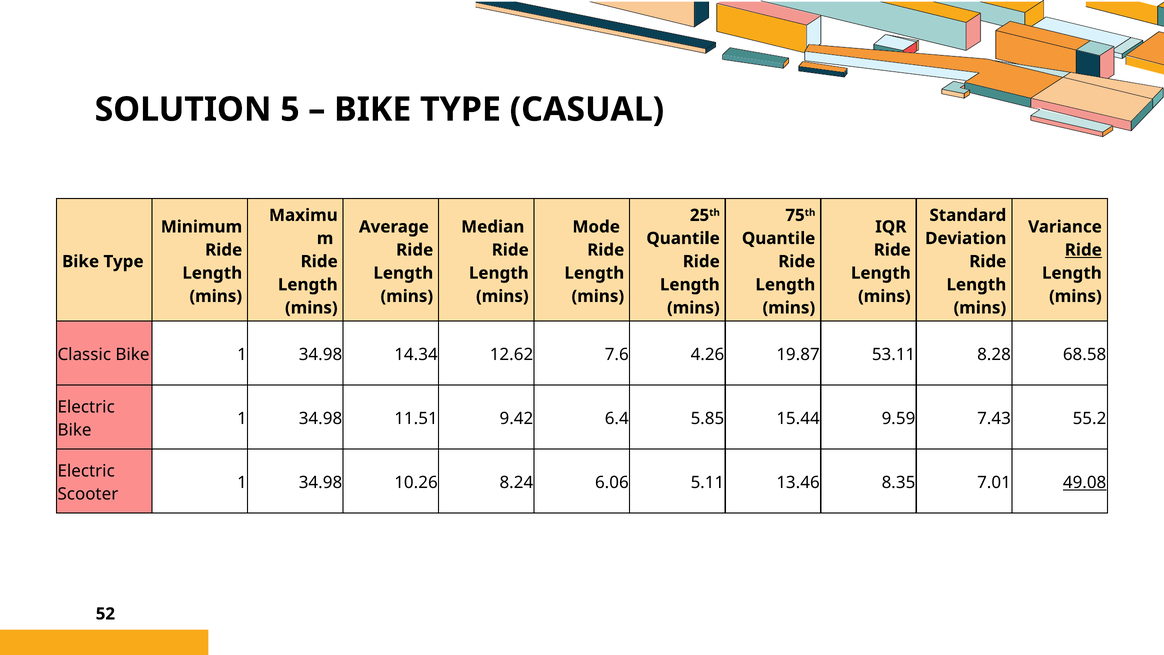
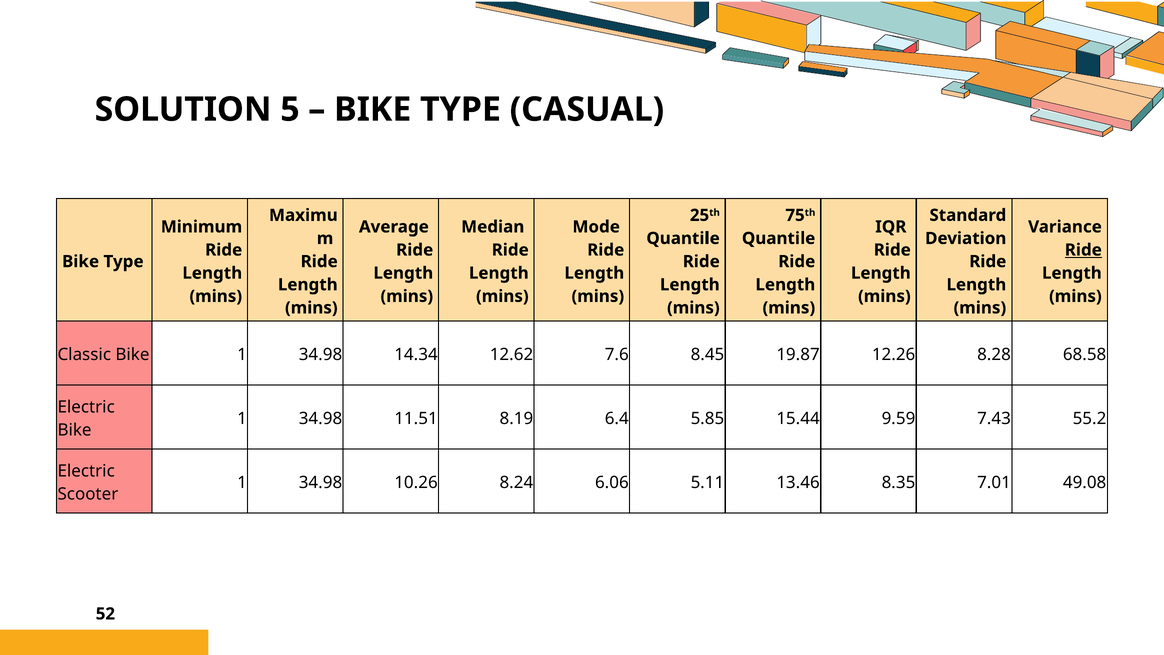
4.26: 4.26 -> 8.45
53.11: 53.11 -> 12.26
9.42: 9.42 -> 8.19
49.08 underline: present -> none
